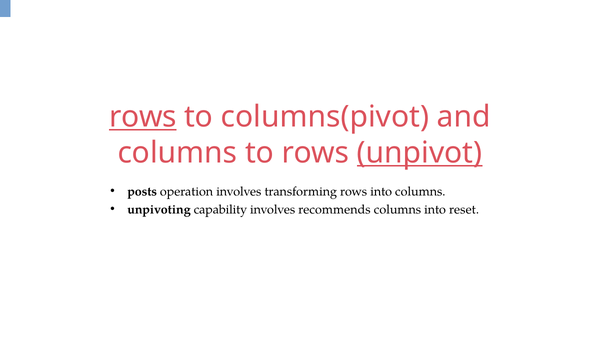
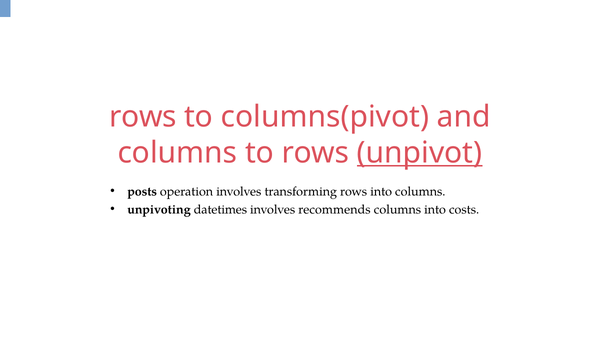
rows at (143, 117) underline: present -> none
capability: capability -> datetimes
reset: reset -> costs
